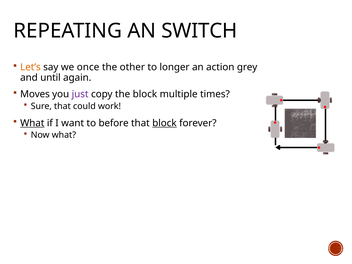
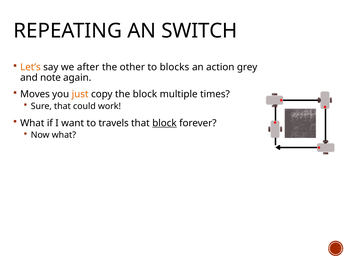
once: once -> after
longer: longer -> blocks
until: until -> note
just colour: purple -> orange
What at (32, 123) underline: present -> none
before: before -> travels
